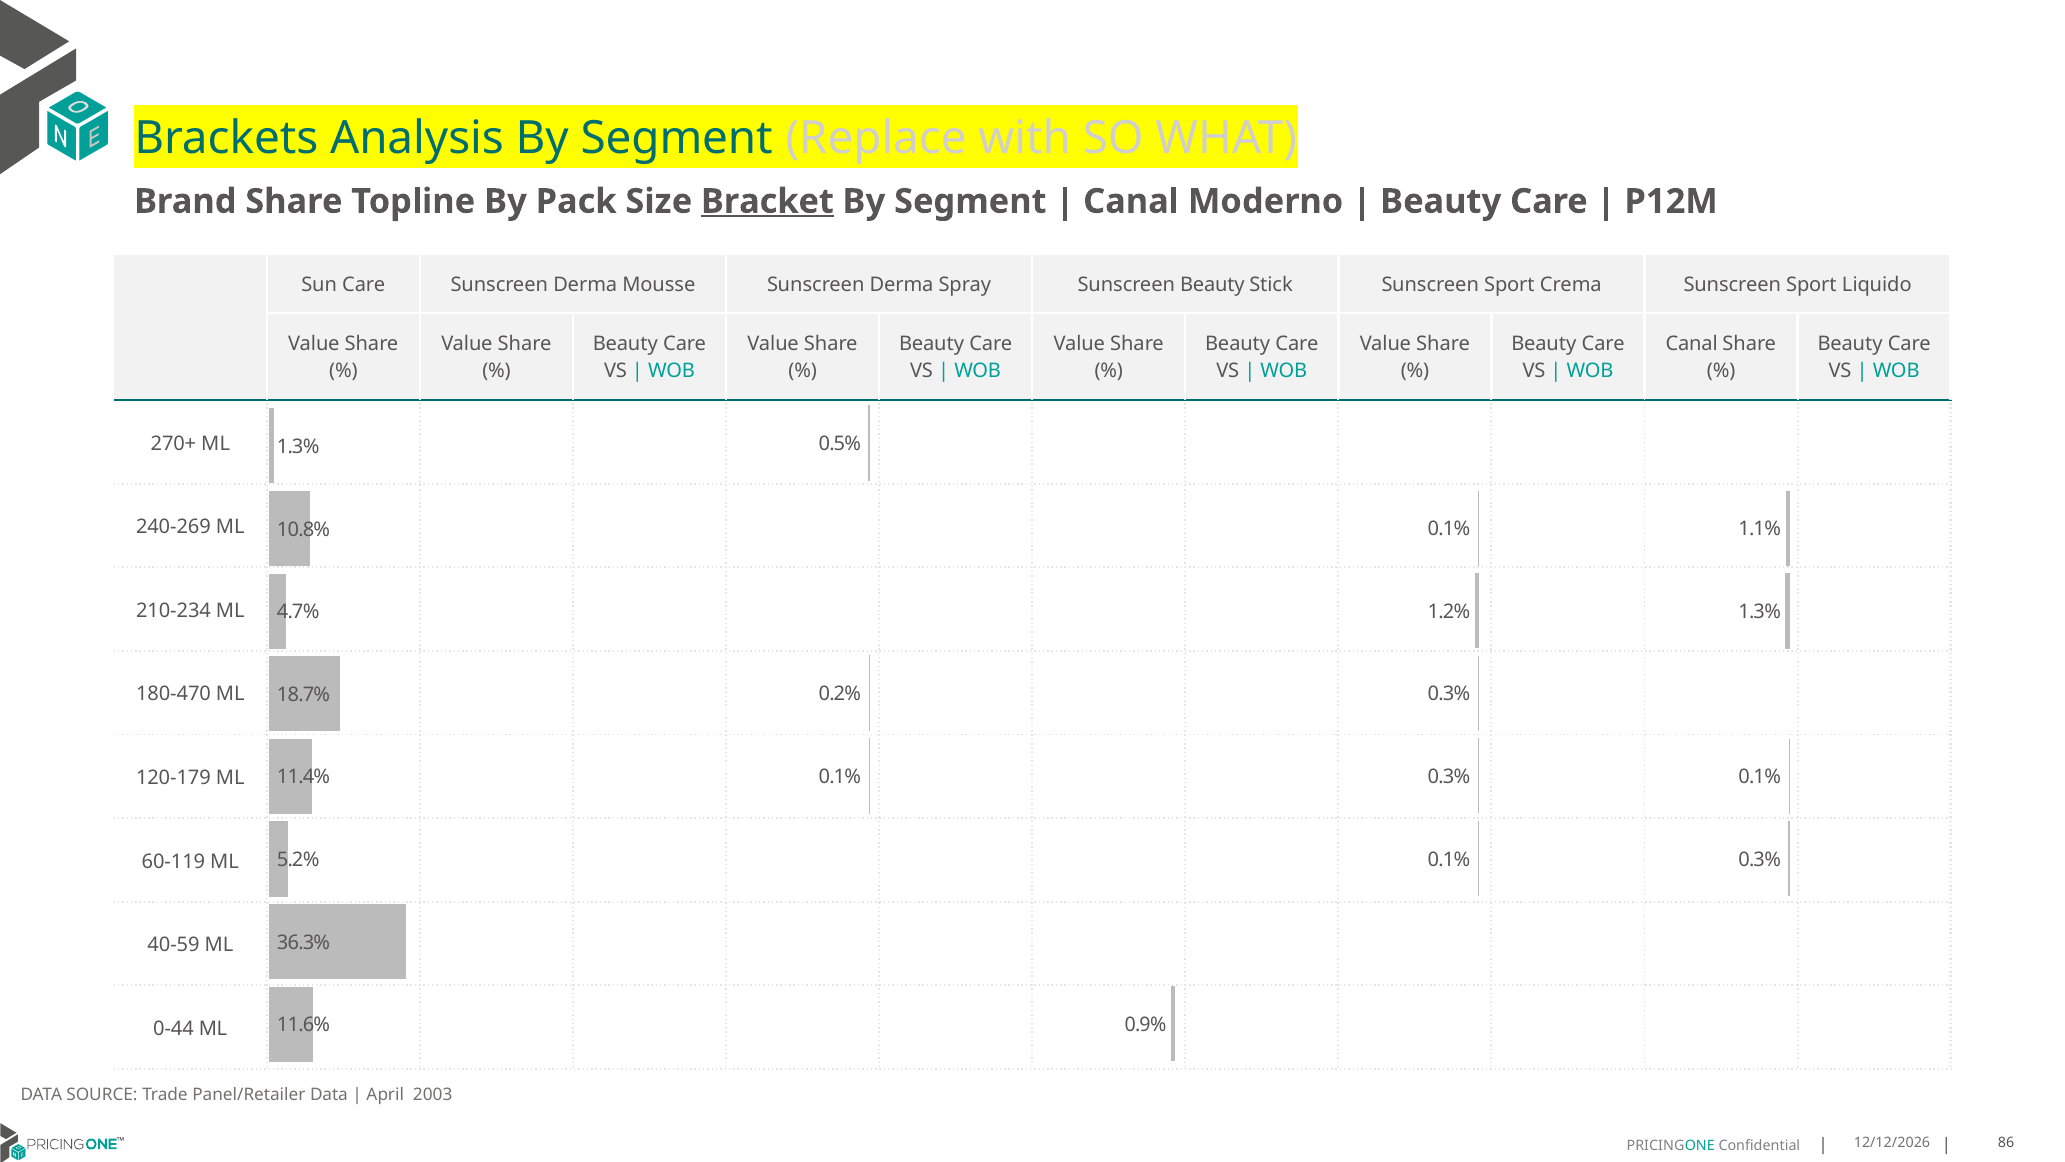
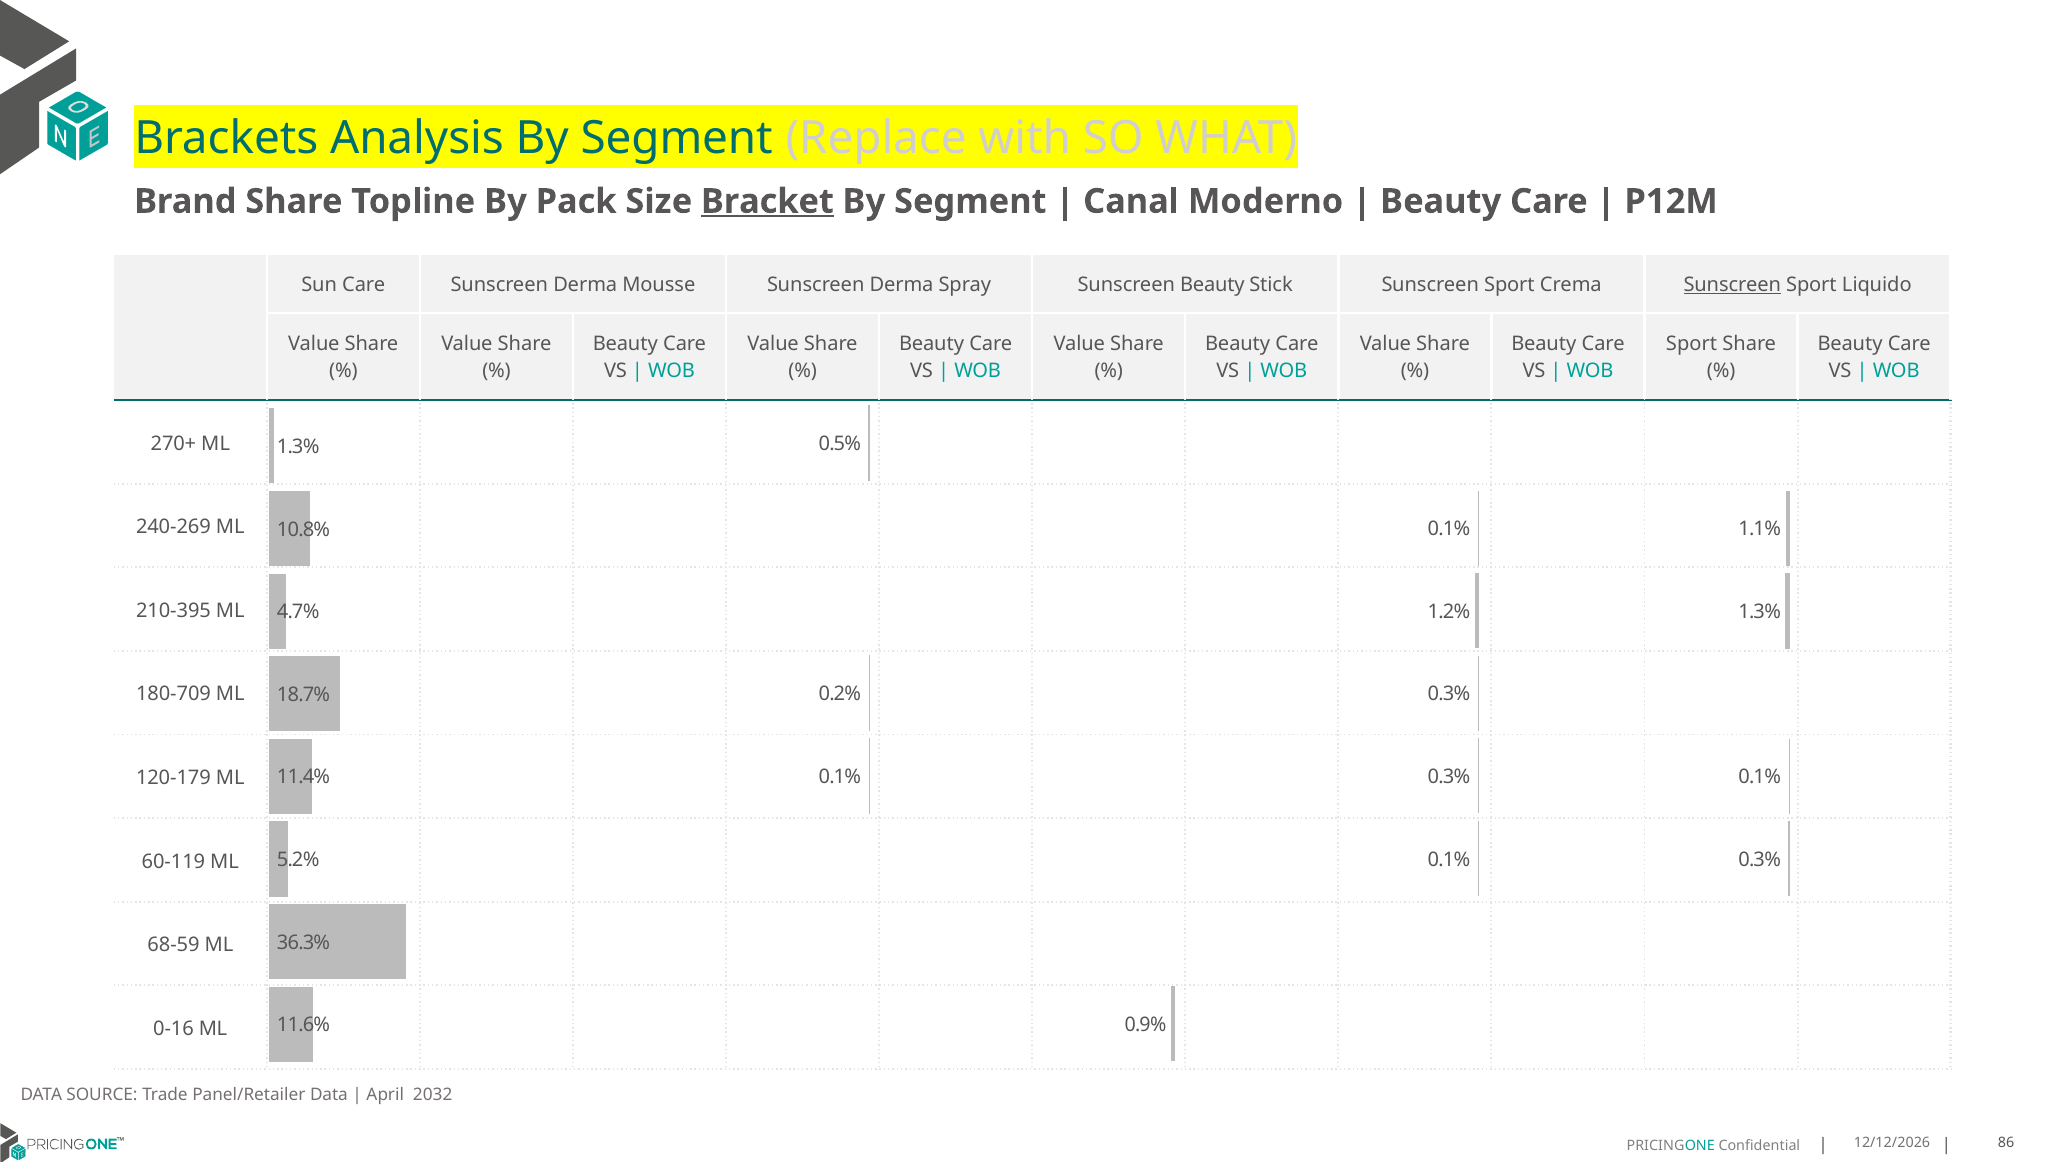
Sunscreen at (1732, 285) underline: none -> present
Canal at (1692, 344): Canal -> Sport
210-234: 210-234 -> 210-395
180-470: 180-470 -> 180-709
40-59: 40-59 -> 68-59
0-44: 0-44 -> 0-16
2003: 2003 -> 2032
